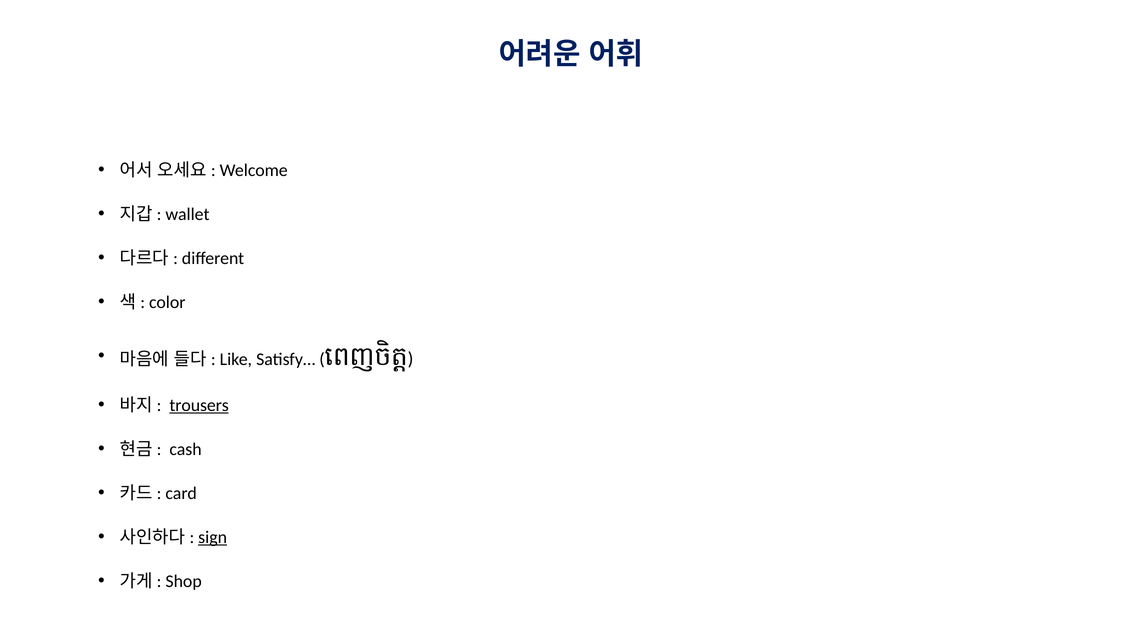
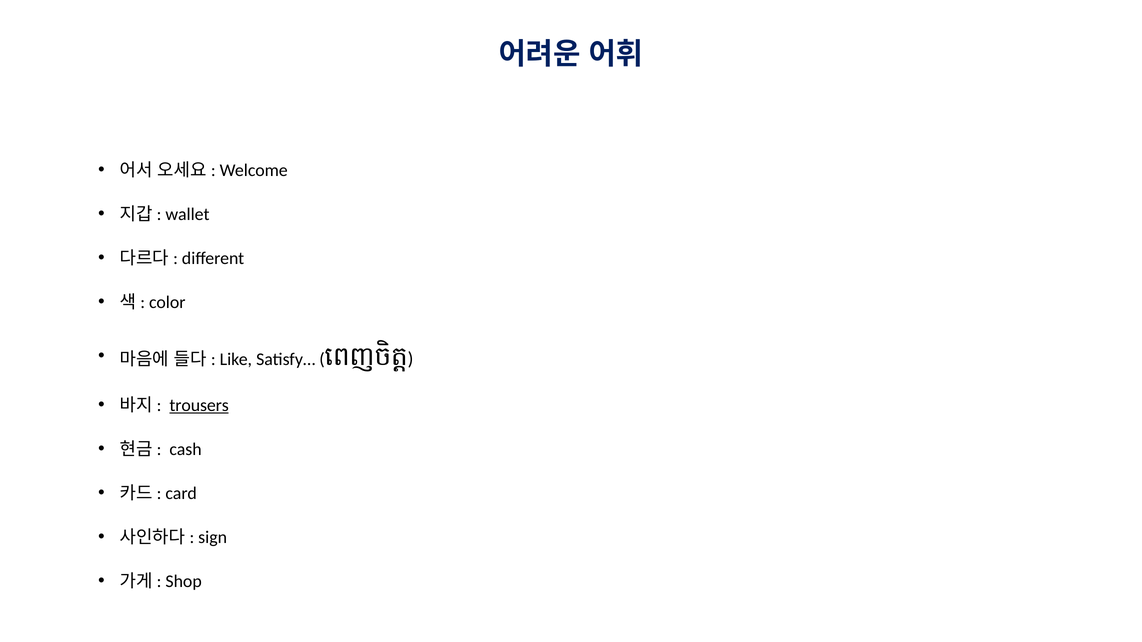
sign underline: present -> none
